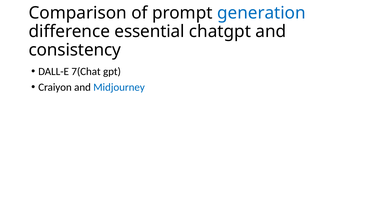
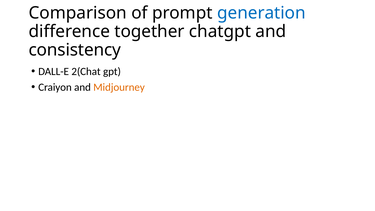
essential: essential -> together
7(Chat: 7(Chat -> 2(Chat
Midjourney colour: blue -> orange
